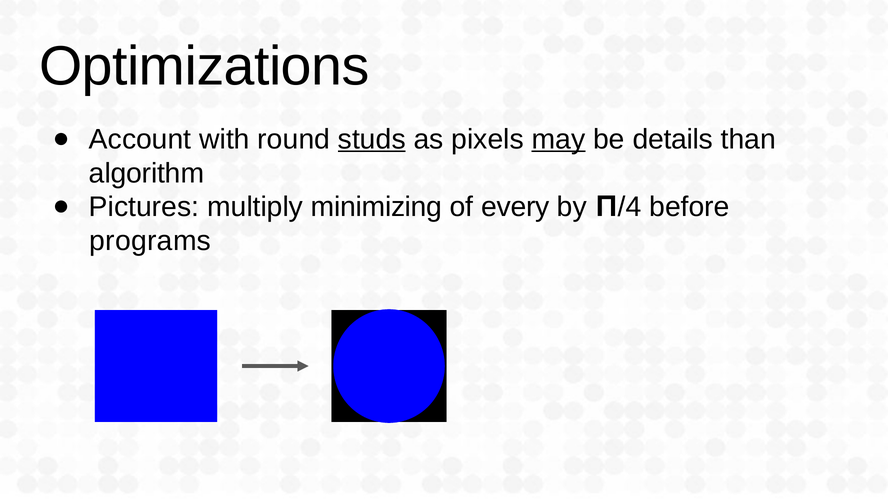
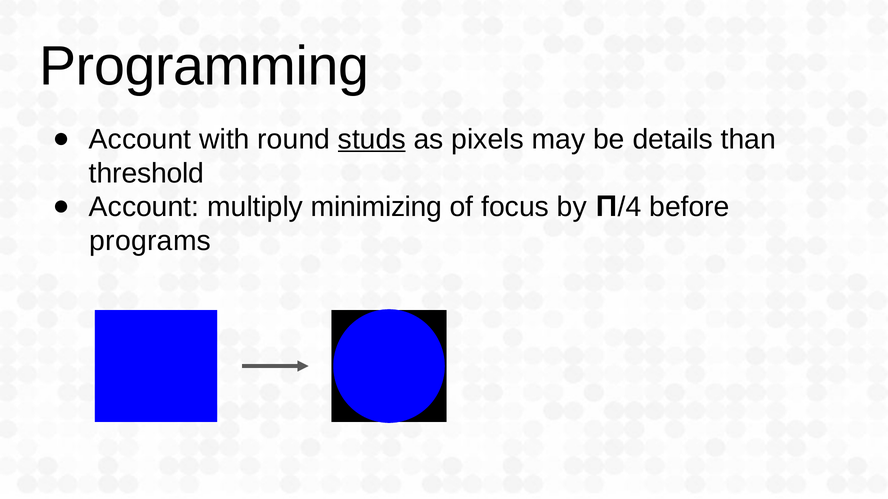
Optimizations: Optimizations -> Programming
may underline: present -> none
algorithm: algorithm -> threshold
Pictures at (144, 207): Pictures -> Account
every: every -> focus
